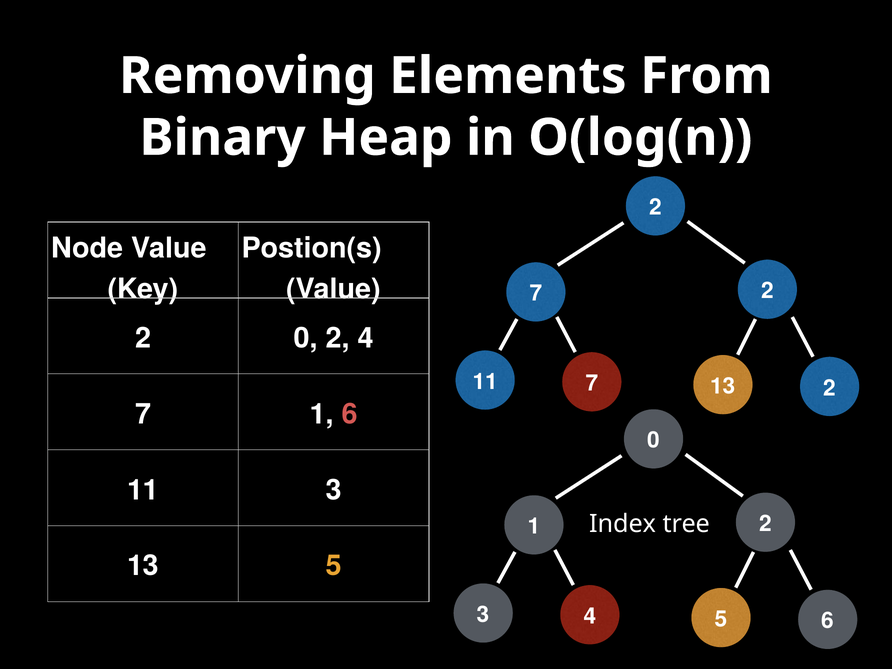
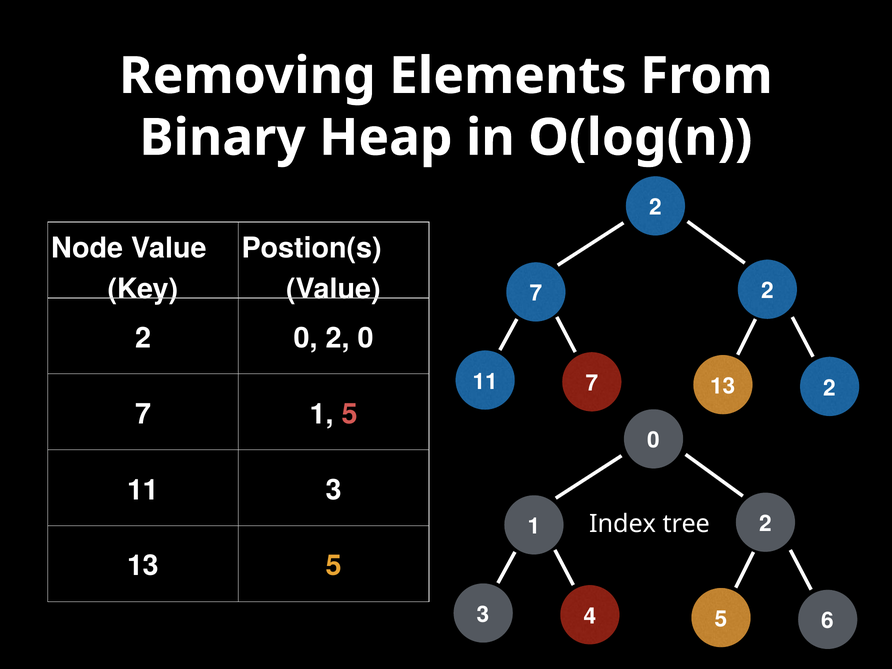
0 2 4: 4 -> 0
1 6: 6 -> 5
